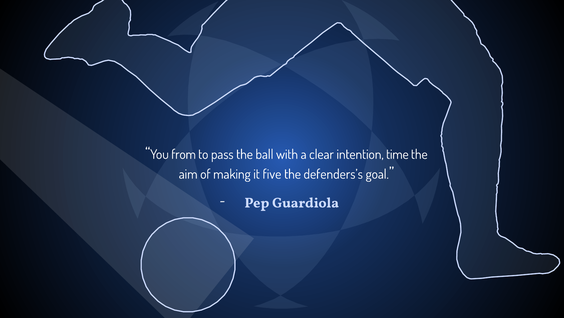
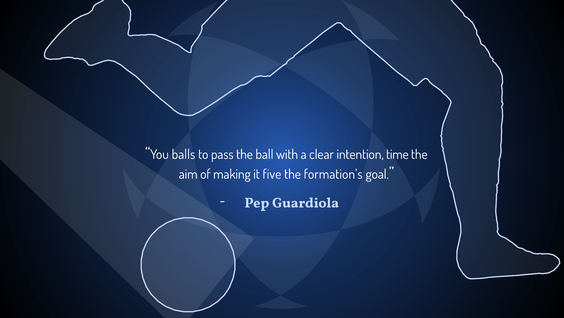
from: from -> balls
defenders’s: defenders’s -> formation’s
